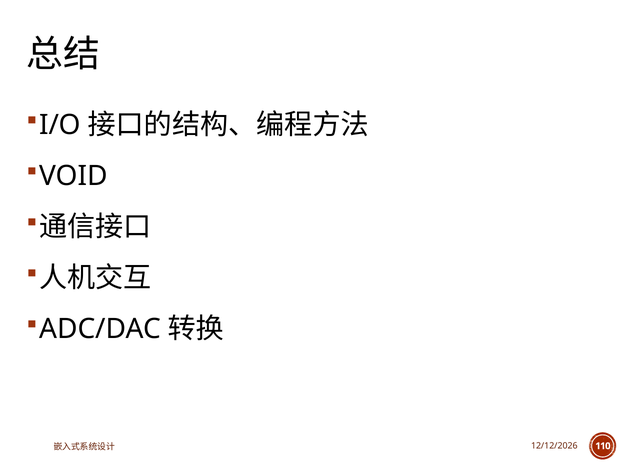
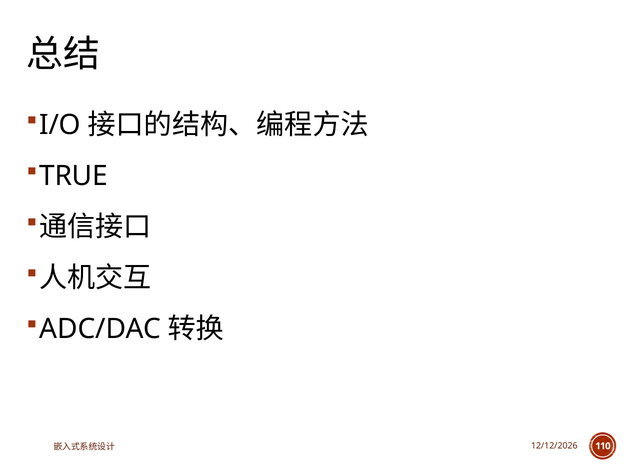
VOID: VOID -> TRUE
